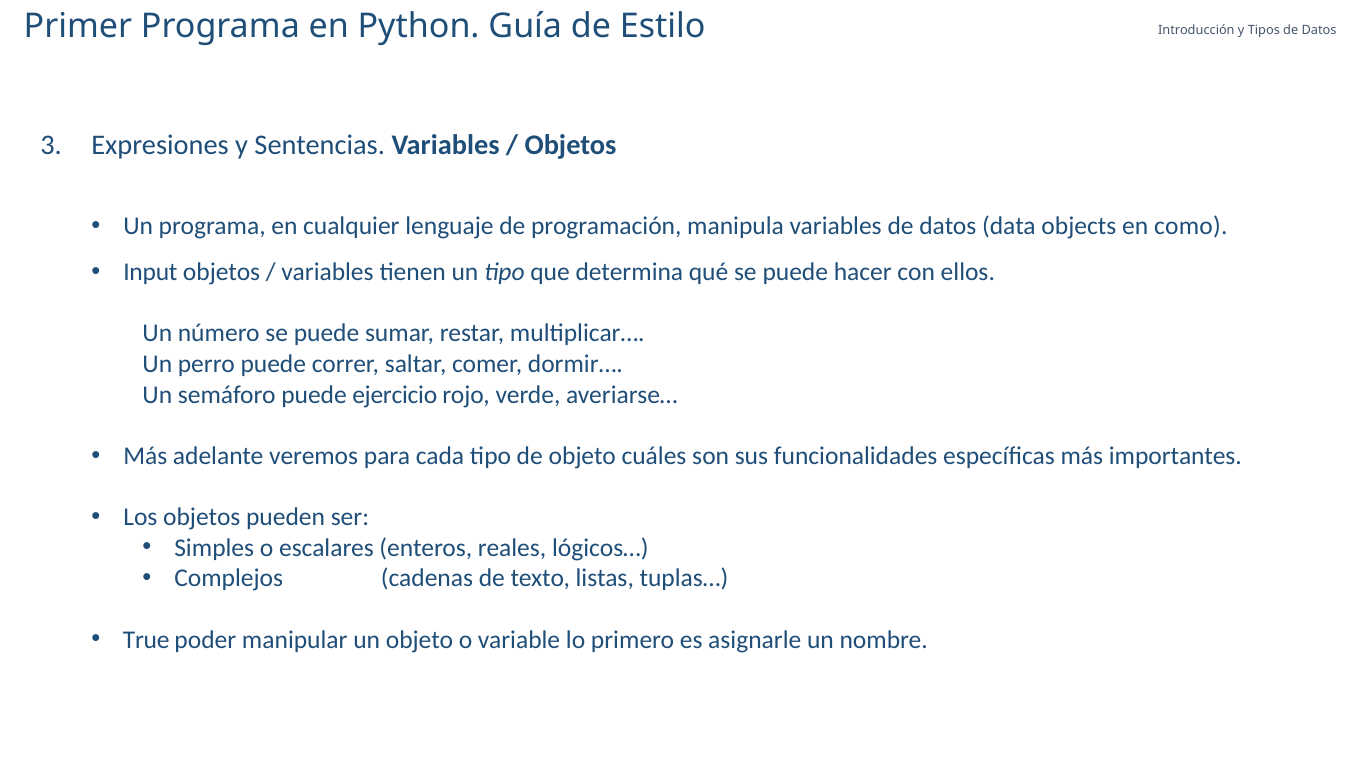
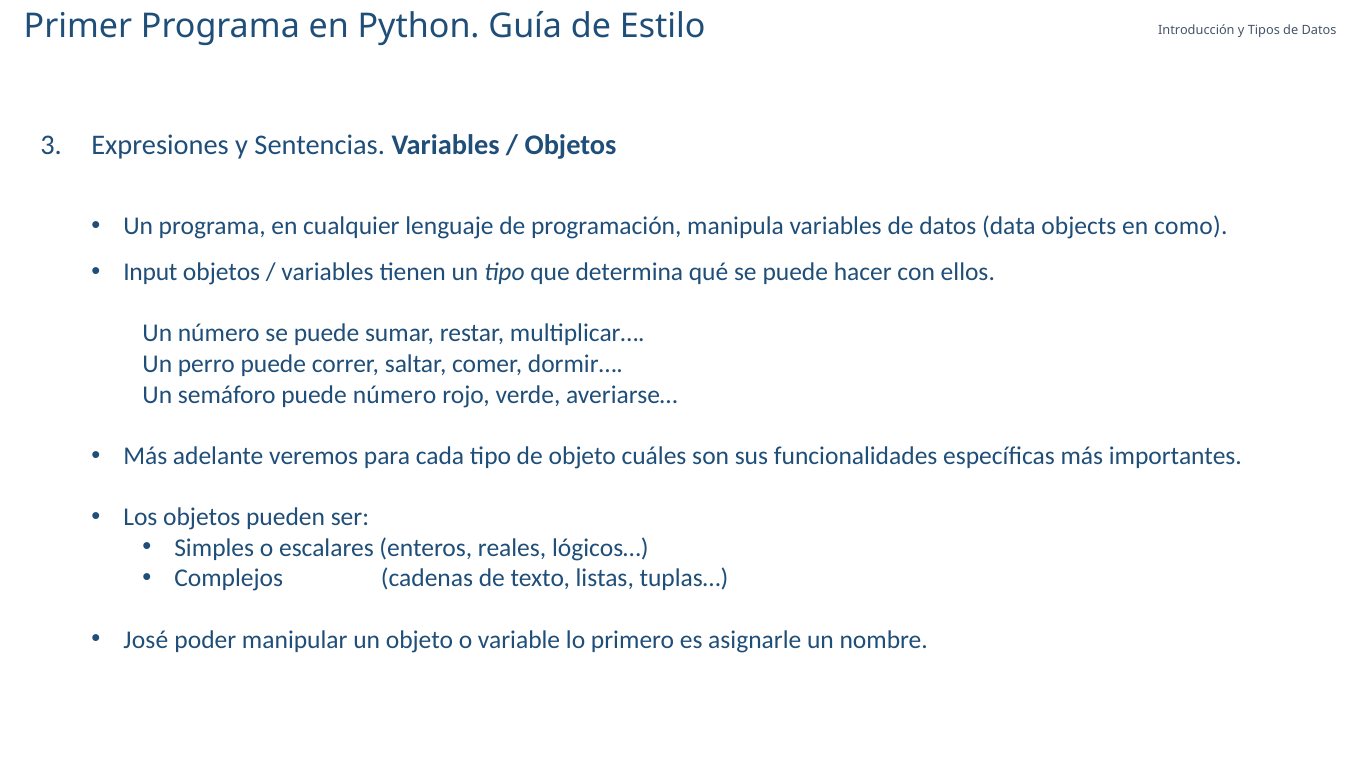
puede ejercicio: ejercicio -> número
True: True -> José
